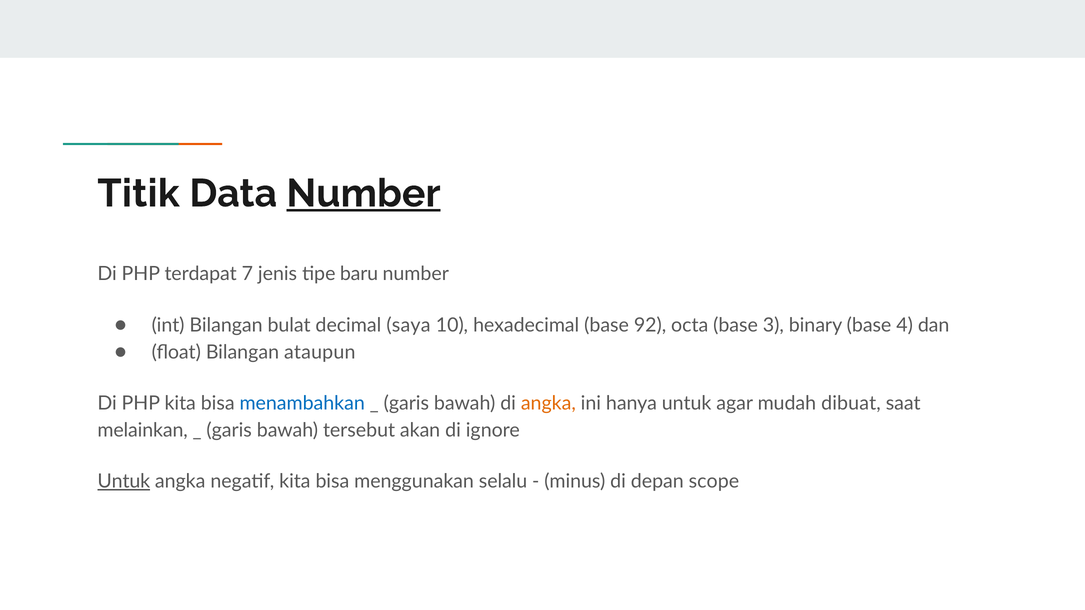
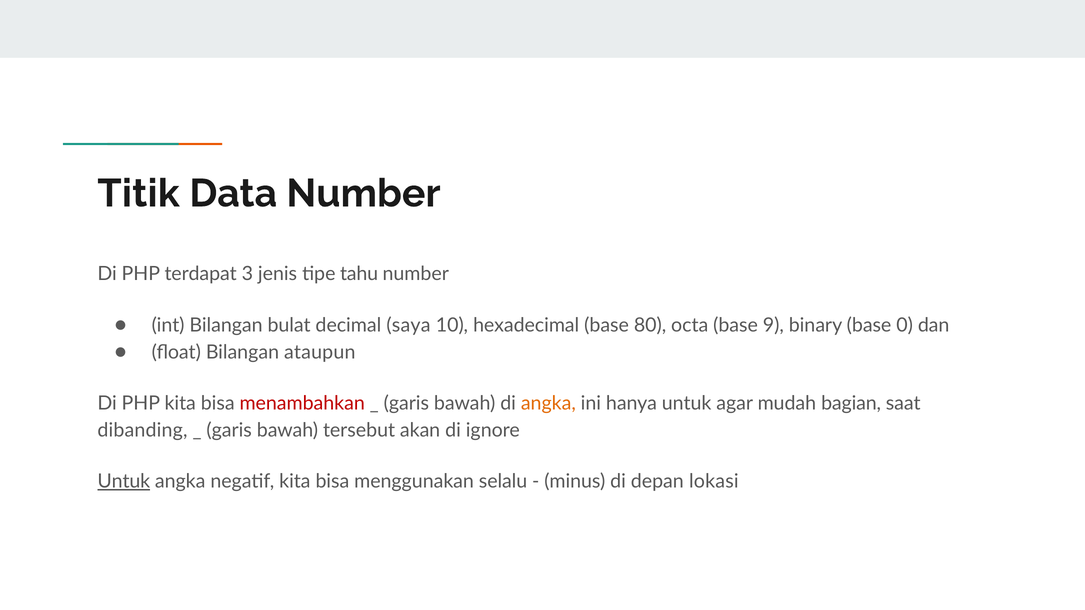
Number at (363, 194) underline: present -> none
7: 7 -> 3
baru: baru -> tahu
92: 92 -> 80
3: 3 -> 9
4: 4 -> 0
menambahkan colour: blue -> red
dibuat: dibuat -> bagian
melainkan: melainkan -> dibanding
scope: scope -> lokasi
